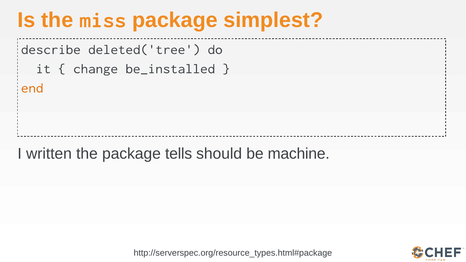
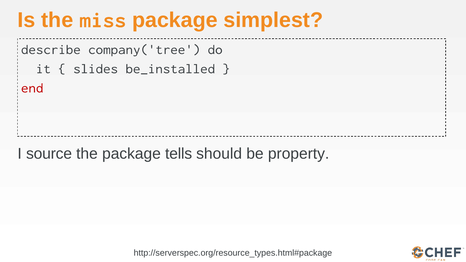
deleted('tree: deleted('tree -> company('tree
change: change -> slides
end colour: orange -> red
written: written -> source
machine: machine -> property
